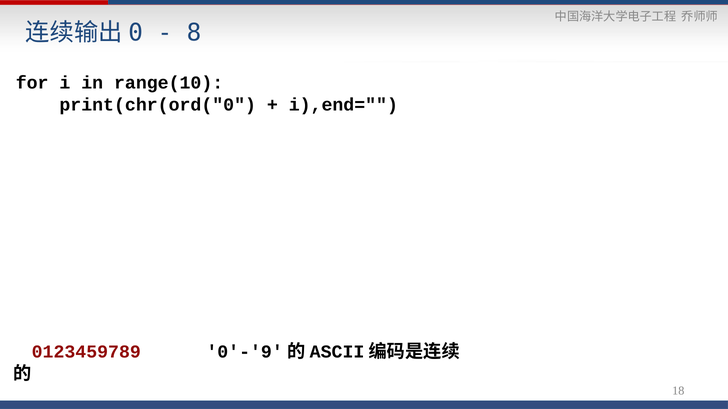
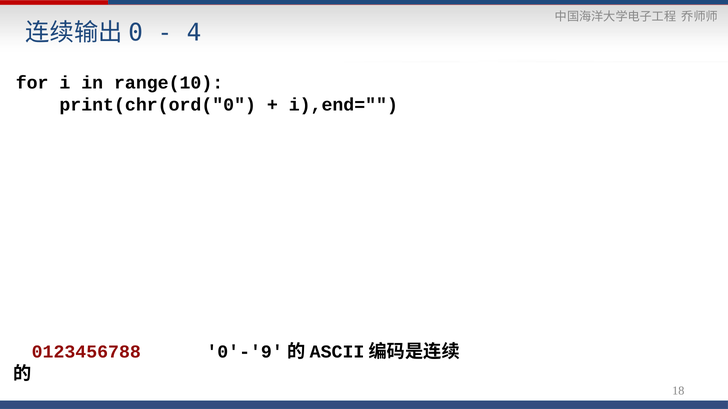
8: 8 -> 4
0123459789: 0123459789 -> 0123456788
